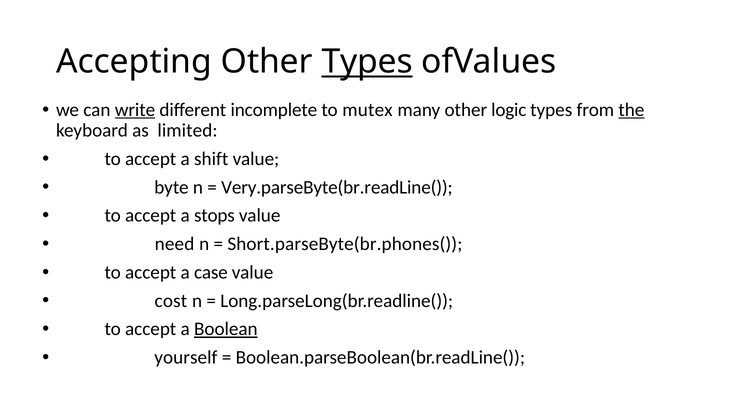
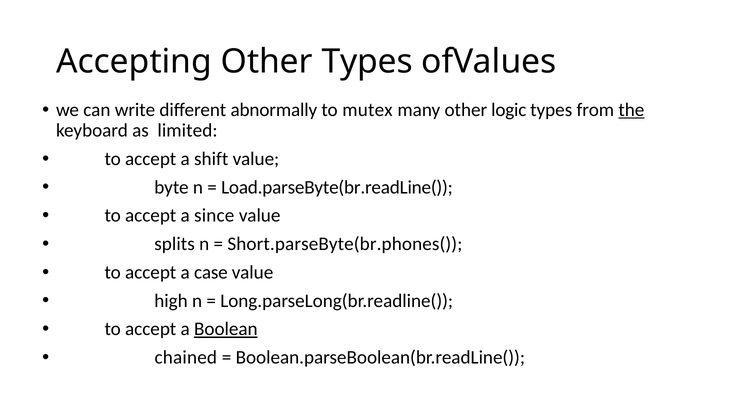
Types at (367, 62) underline: present -> none
write underline: present -> none
incomplete: incomplete -> abnormally
Very.parseByte(br.readLine(: Very.parseByte(br.readLine( -> Load.parseByte(br.readLine(
stops: stops -> since
need: need -> splits
cost: cost -> high
yourself: yourself -> chained
